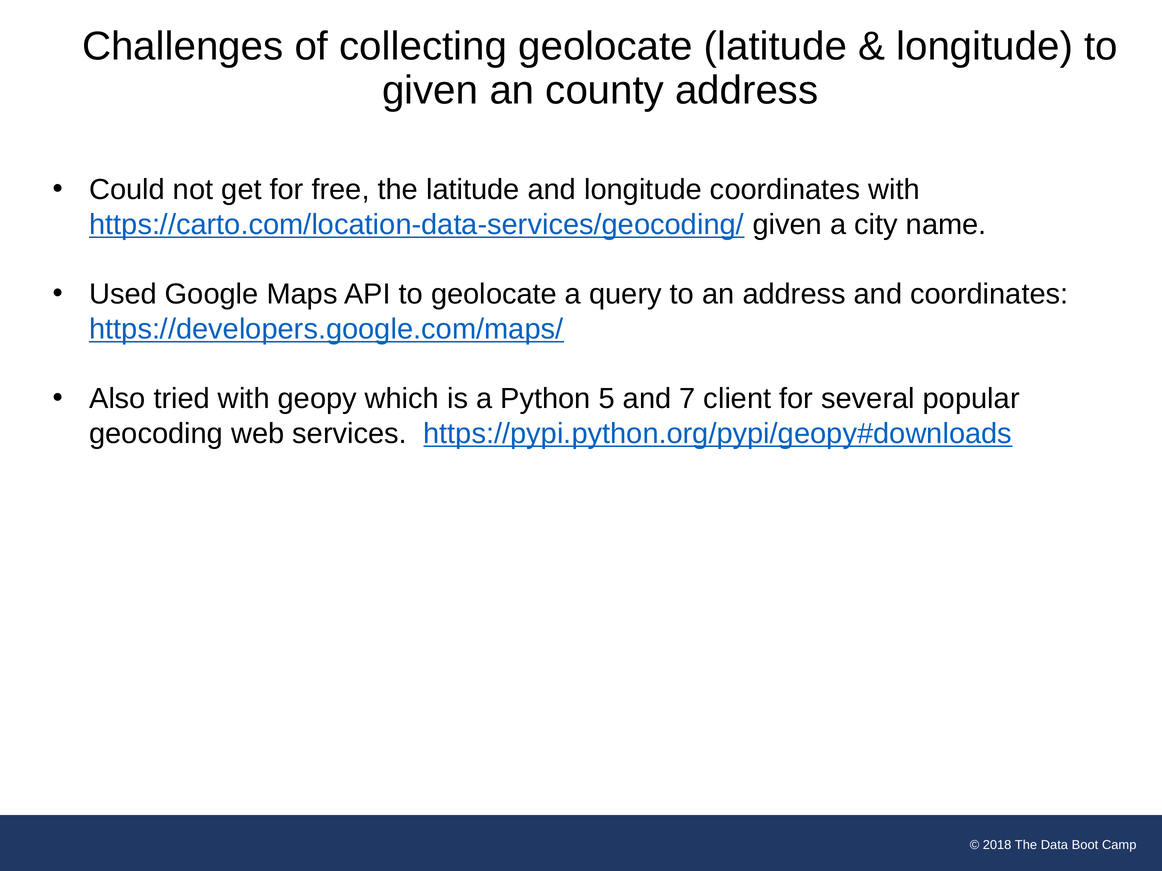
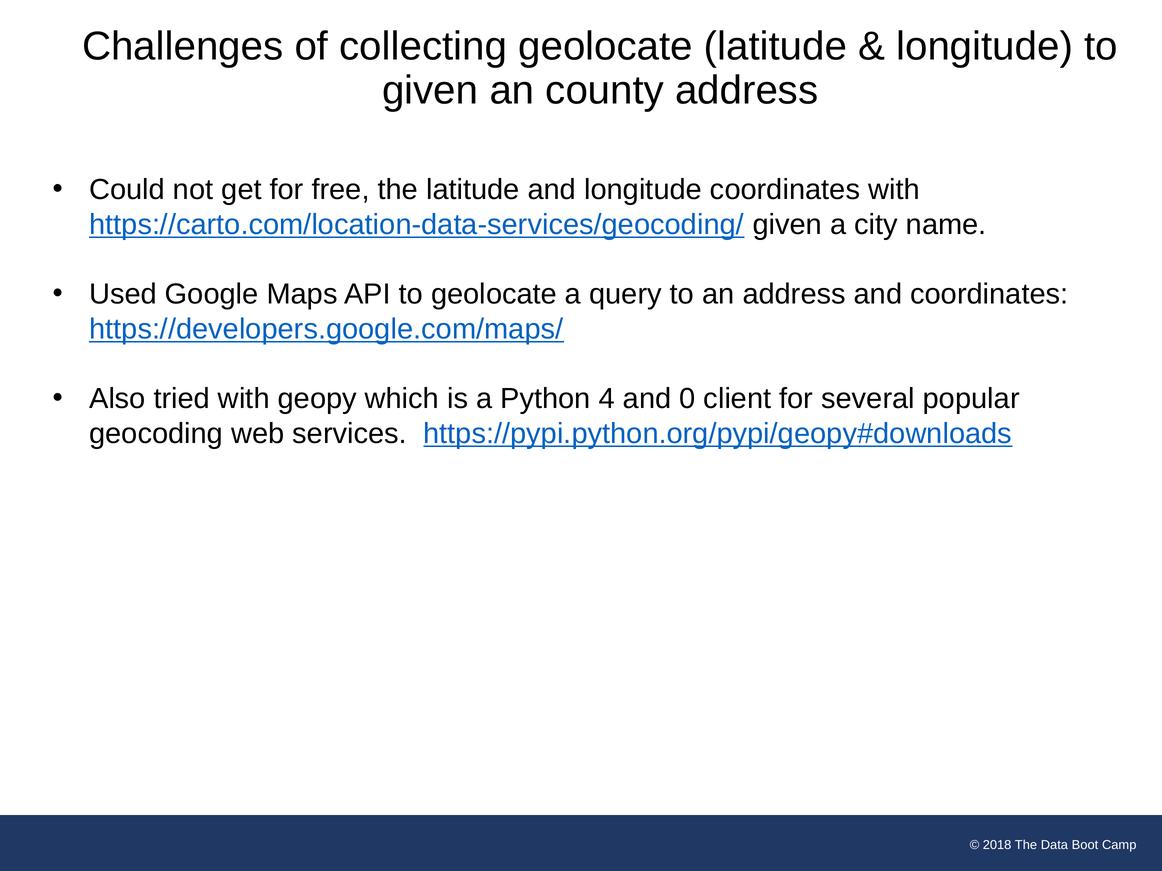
5: 5 -> 4
7: 7 -> 0
